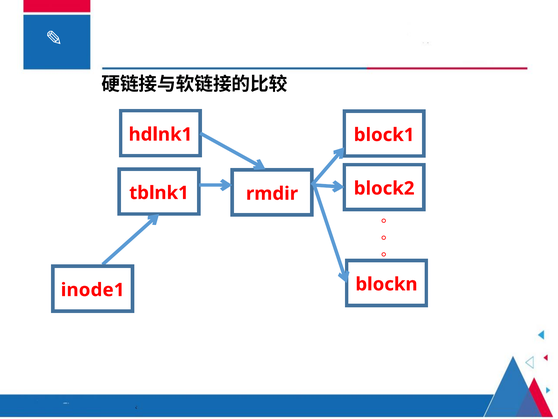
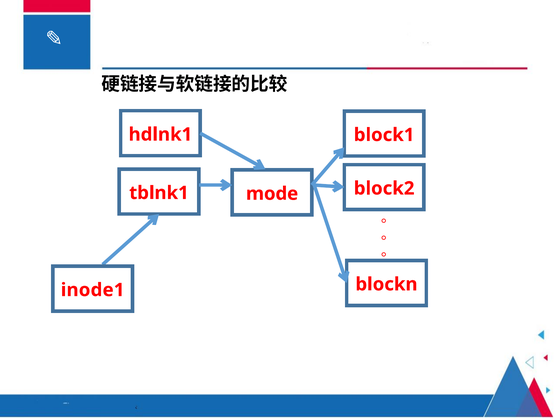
rmdir: rmdir -> mode
